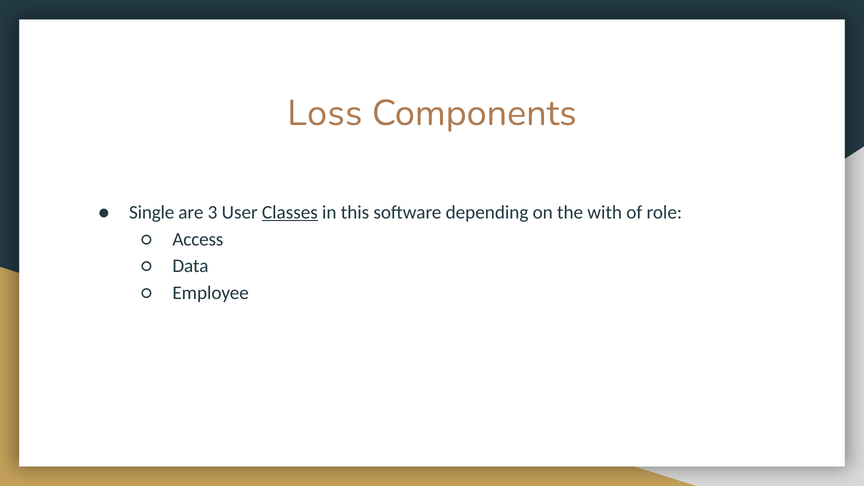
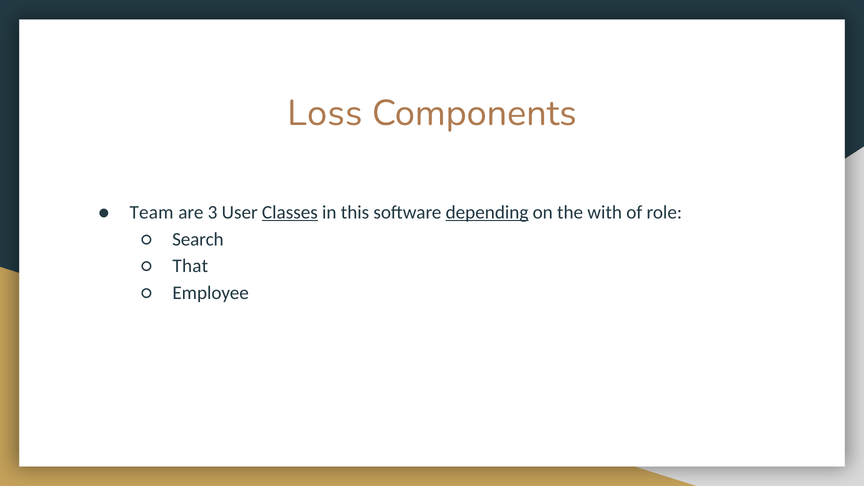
Single: Single -> Team
depending underline: none -> present
Access: Access -> Search
Data: Data -> That
